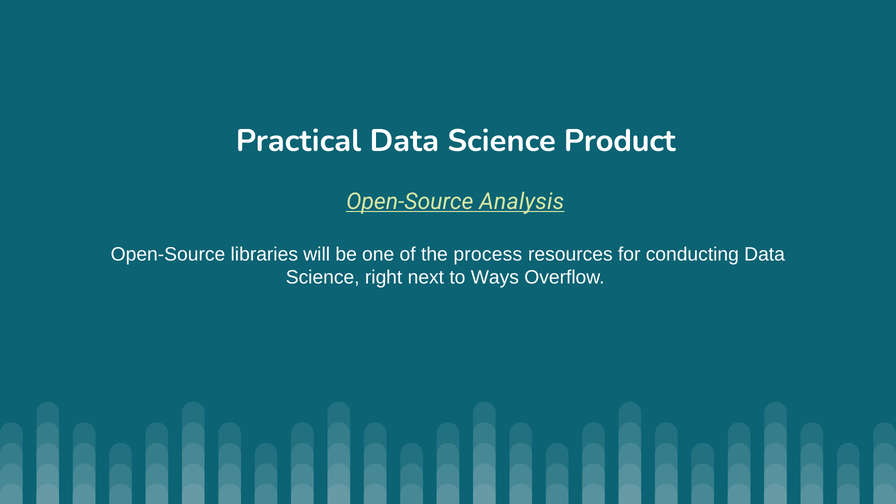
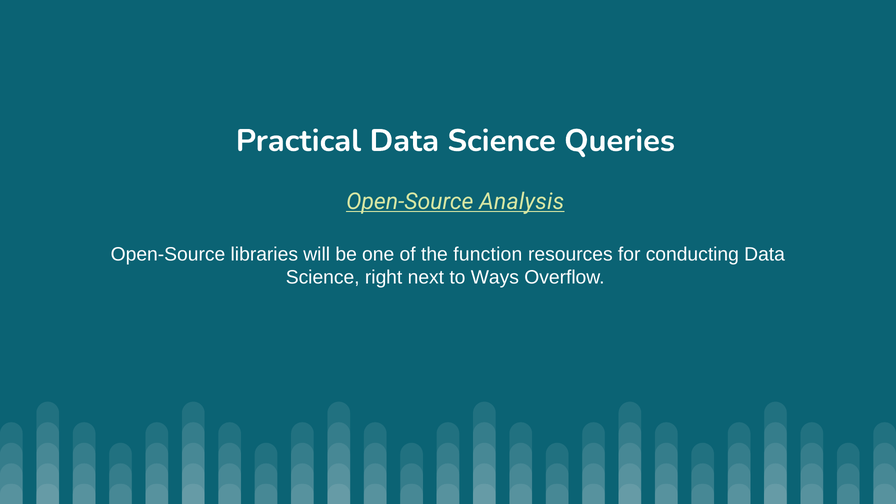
Product: Product -> Queries
process: process -> function
